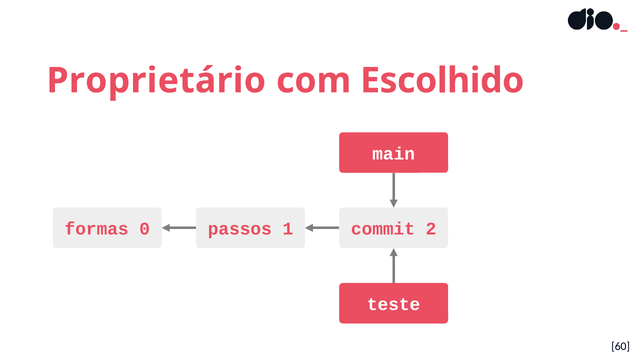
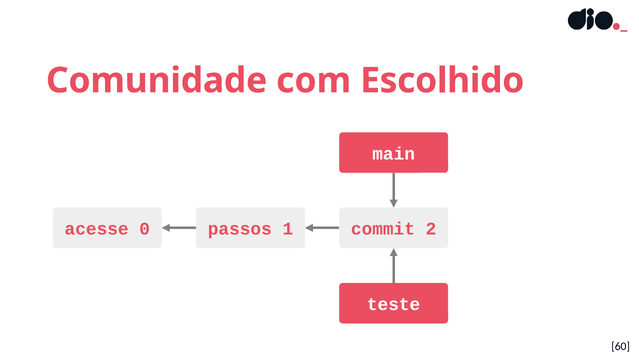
Proprietário: Proprietário -> Comunidade
formas: formas -> acesse
